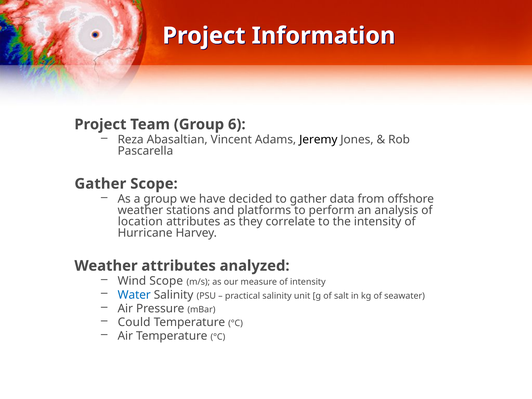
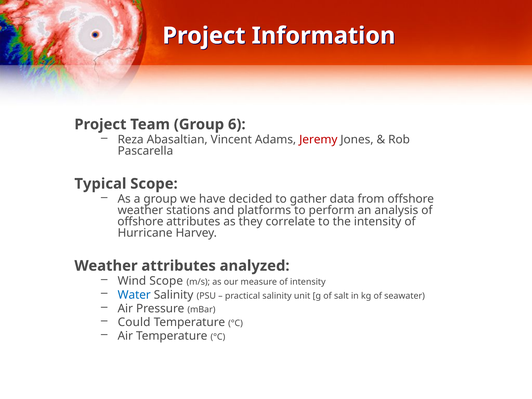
Jeremy colour: black -> red
Gather at (100, 184): Gather -> Typical
location at (140, 222): location -> offshore
